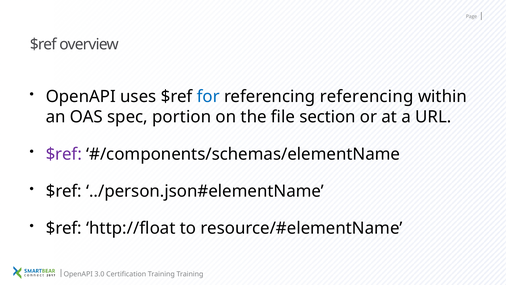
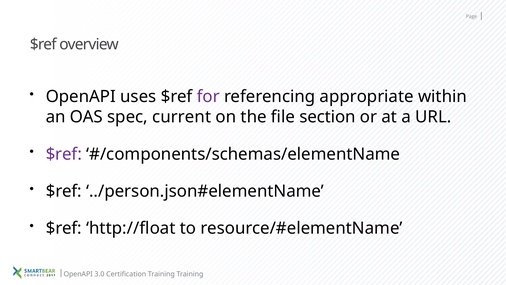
for colour: blue -> purple
referencing referencing: referencing -> appropriate
portion: portion -> current
